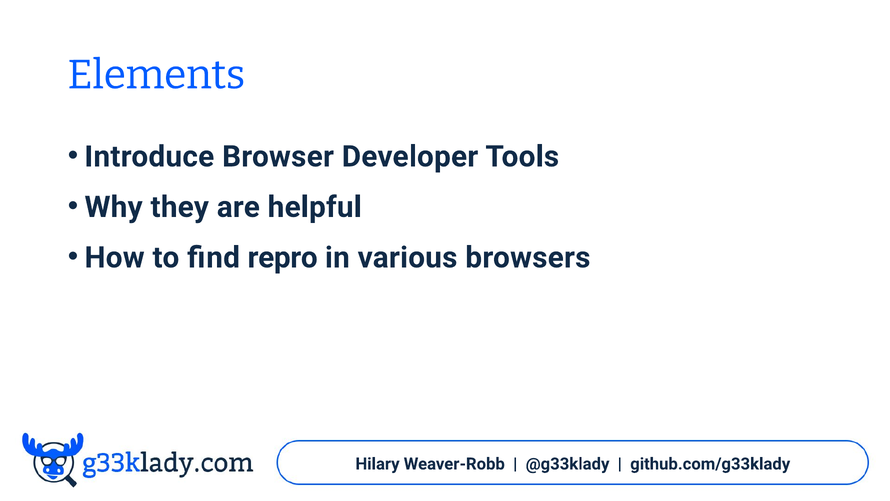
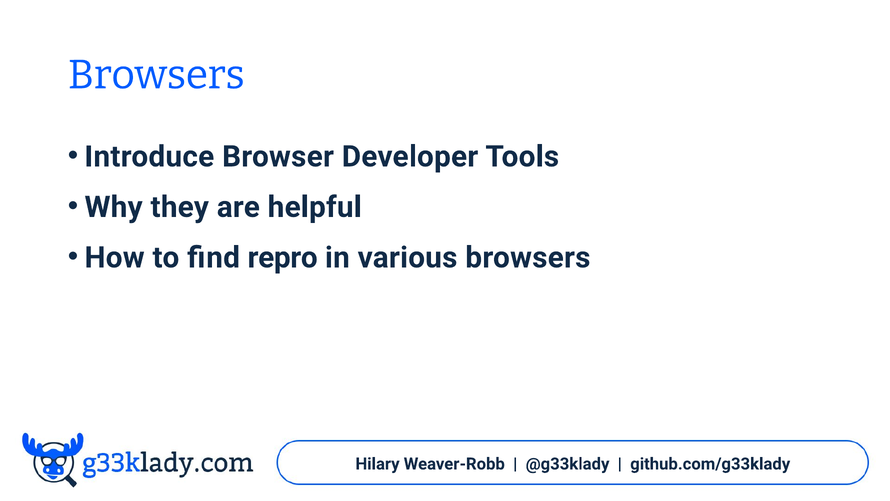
Elements at (156, 75): Elements -> Browsers
